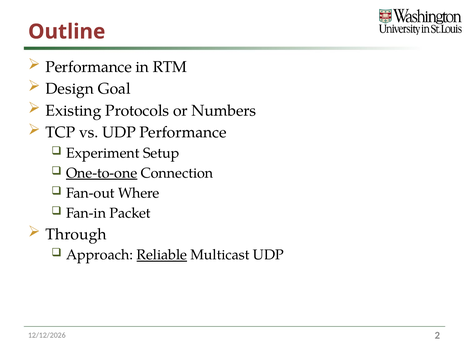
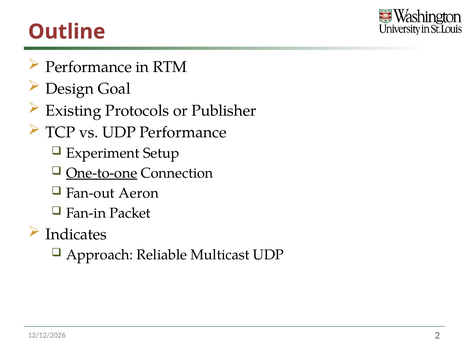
Numbers: Numbers -> Publisher
Where: Where -> Aeron
Through: Through -> Indicates
Reliable underline: present -> none
